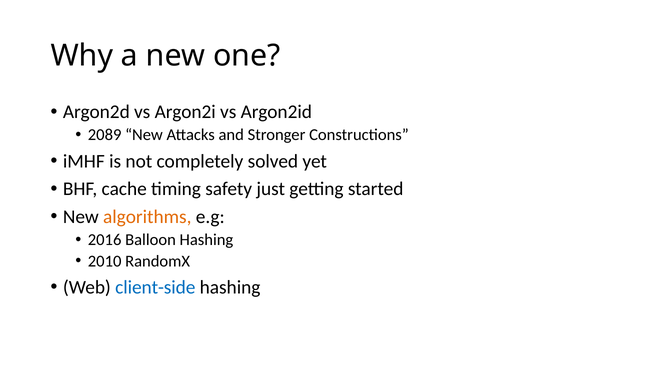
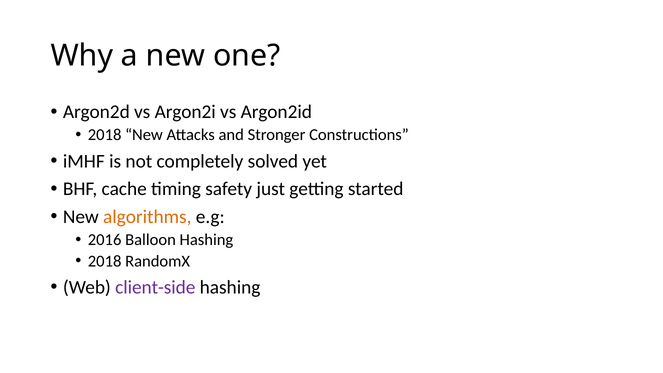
2089 at (105, 135): 2089 -> 2018
2010 at (105, 261): 2010 -> 2018
client-side colour: blue -> purple
